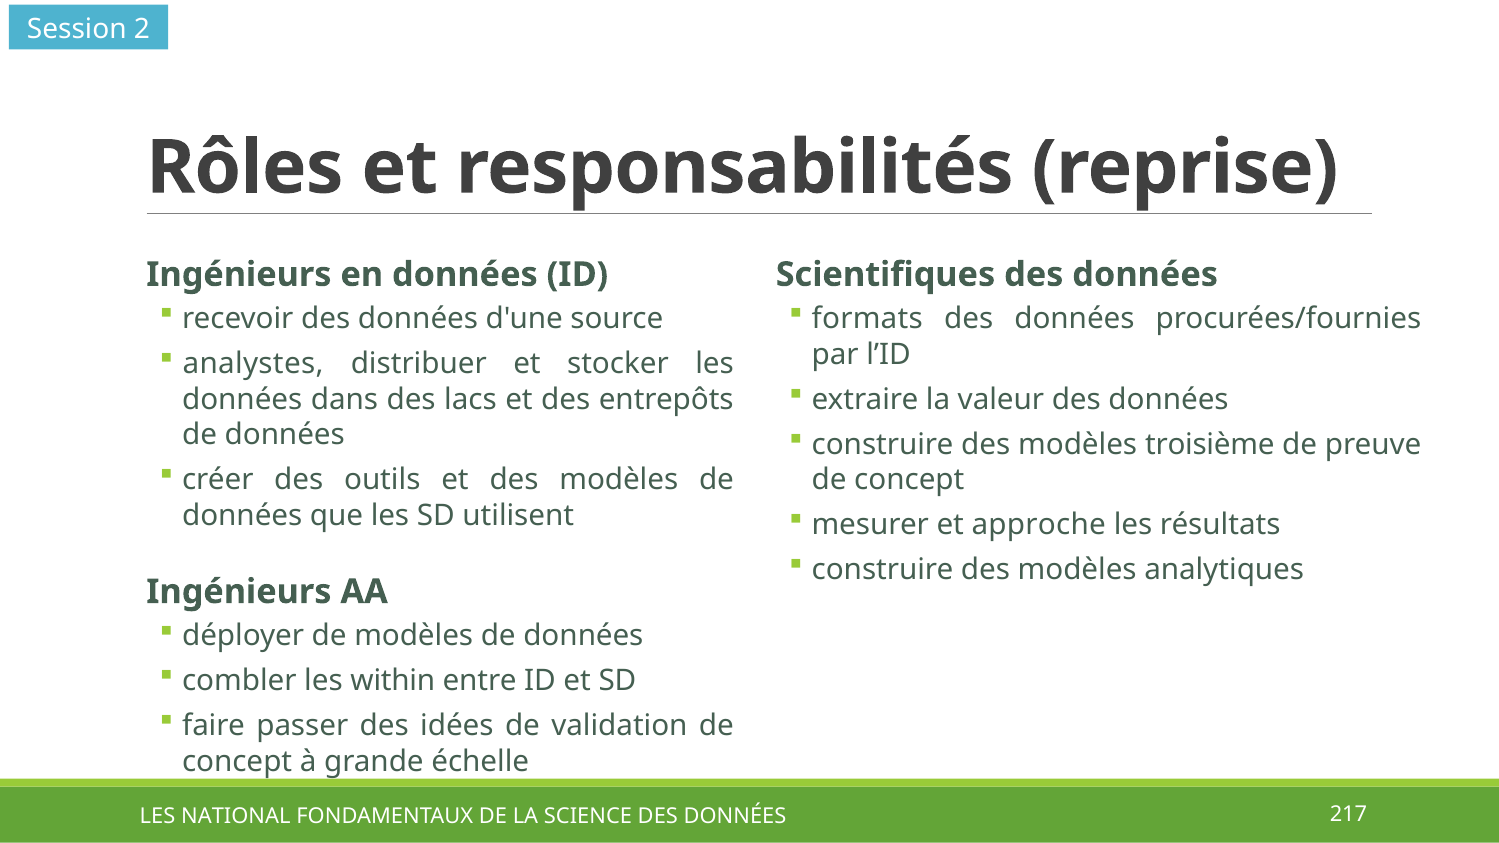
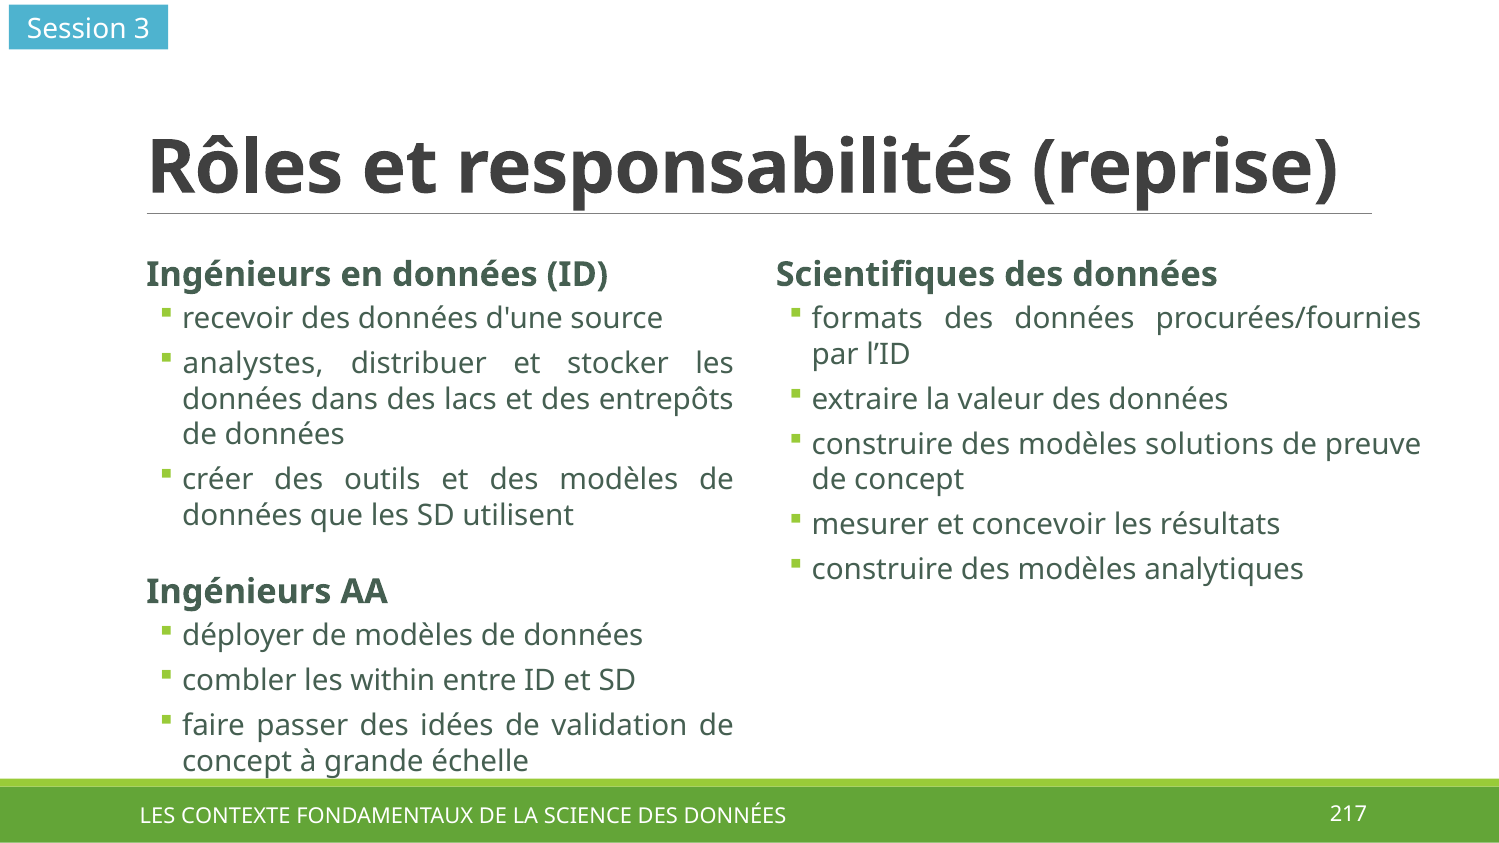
2: 2 -> 3
troisième: troisième -> solutions
approche: approche -> concevoir
NATIONAL: NATIONAL -> CONTEXTE
